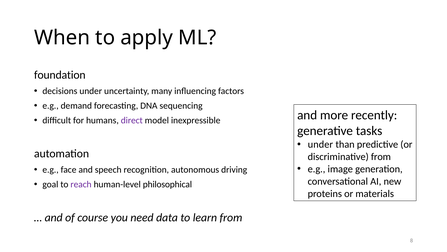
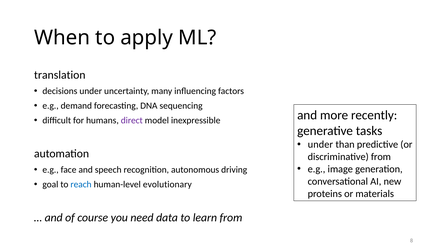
foundation: foundation -> translation
reach colour: purple -> blue
philosophical: philosophical -> evolutionary
